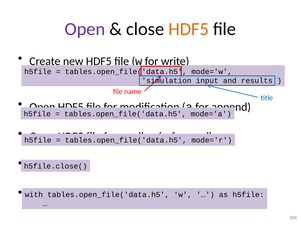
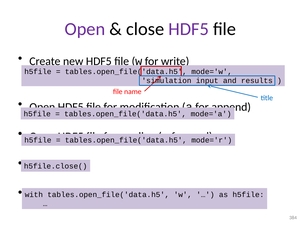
HDF5 at (189, 29) colour: orange -> purple
